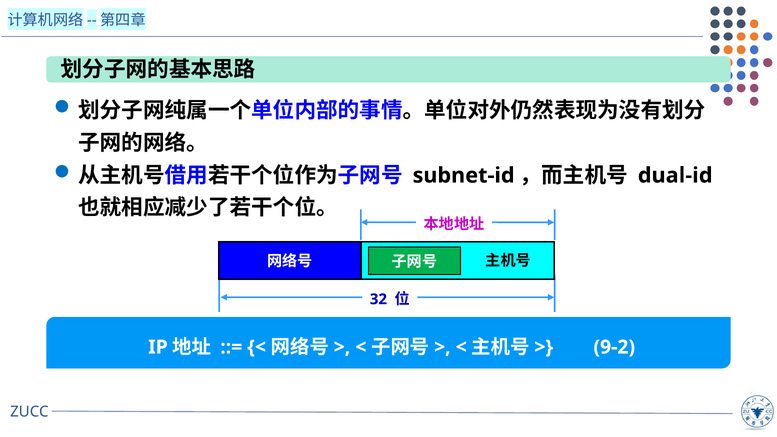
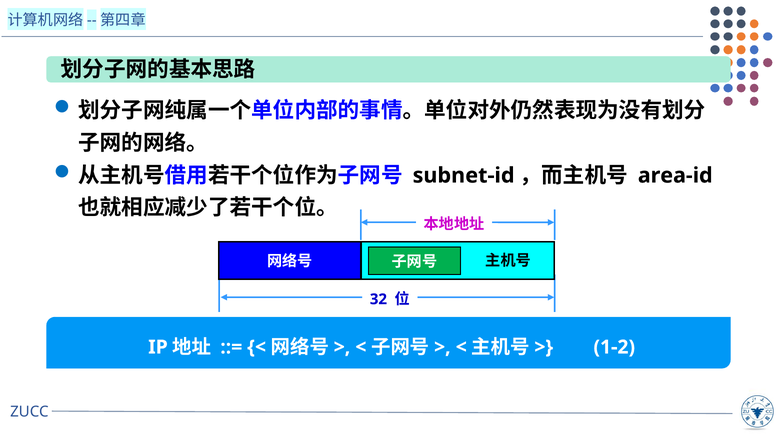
dual-id: dual-id -> area-id
9-2: 9-2 -> 1-2
